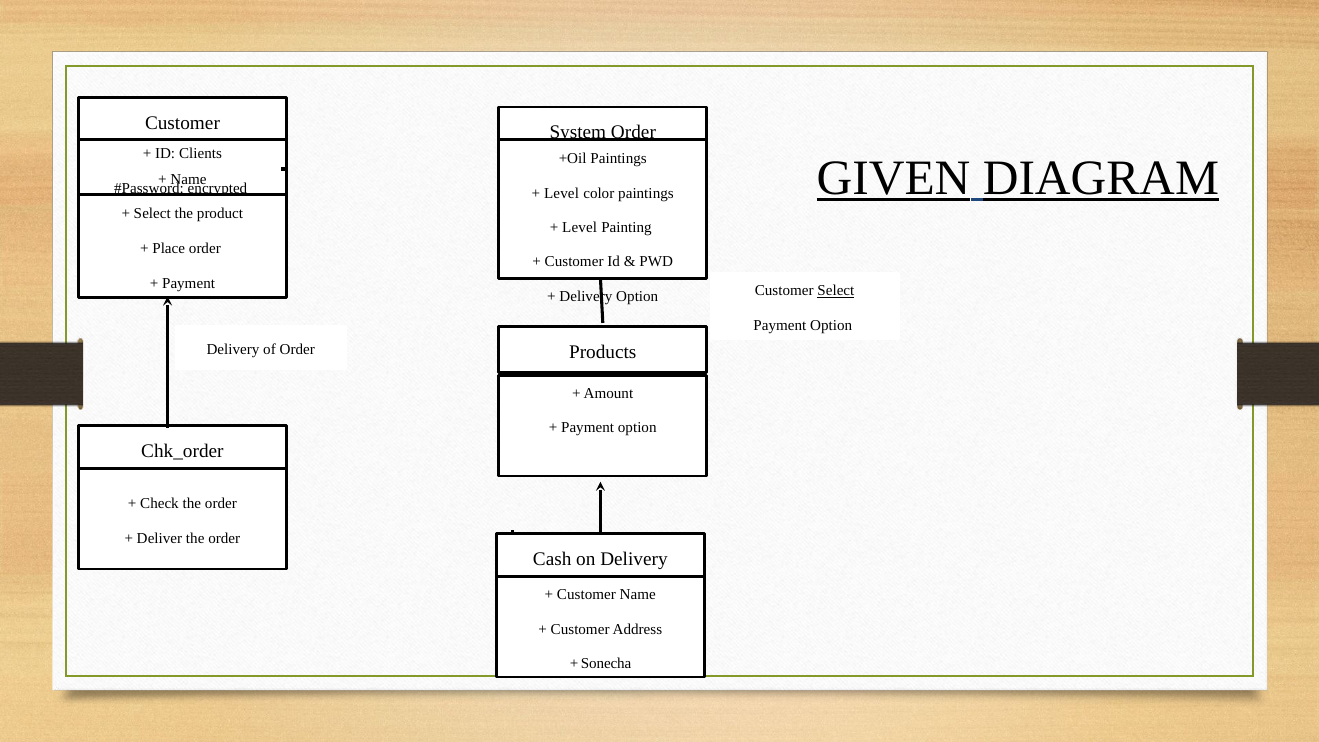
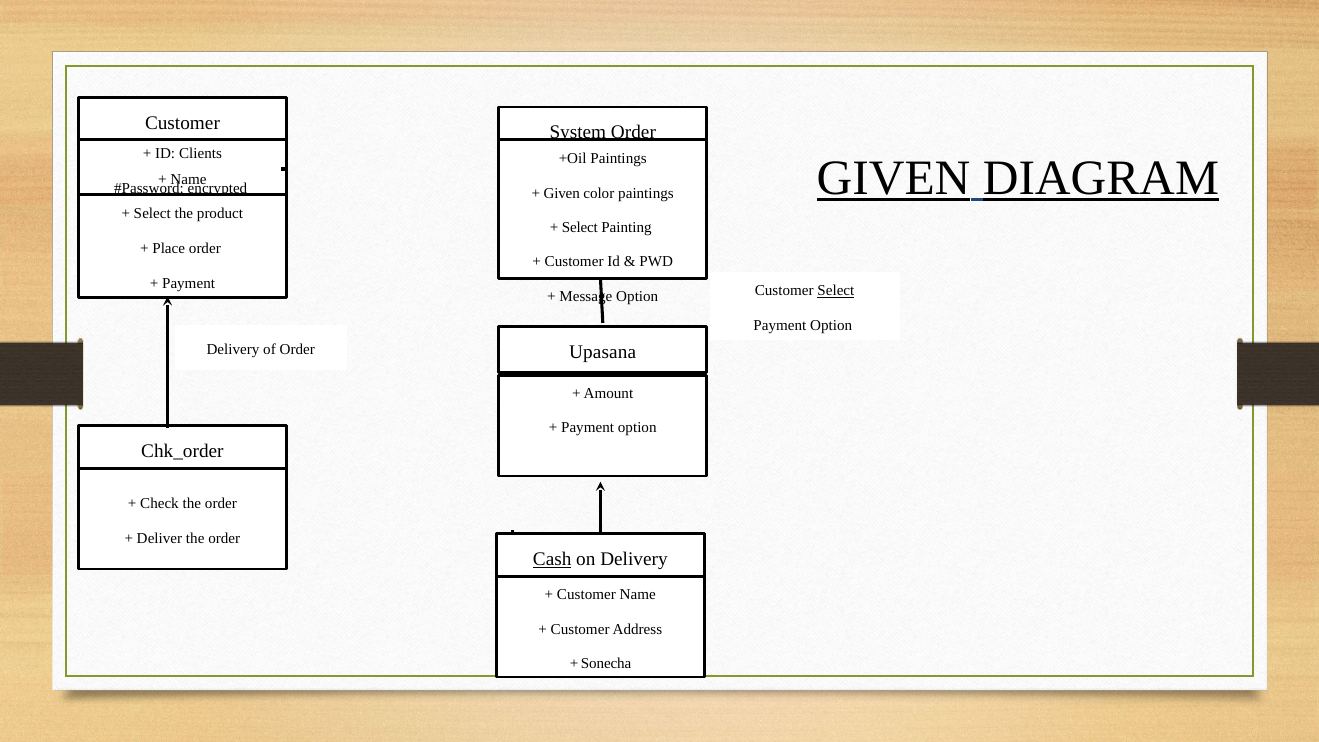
Level at (562, 193): Level -> Given
Level at (580, 228): Level -> Select
Delivery at (586, 296): Delivery -> Message
Products: Products -> Upasana
Cash underline: none -> present
